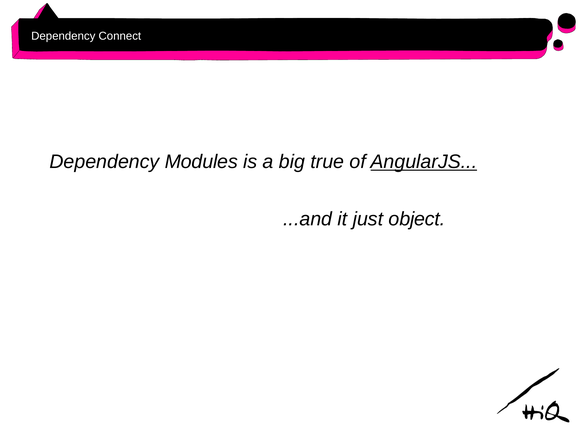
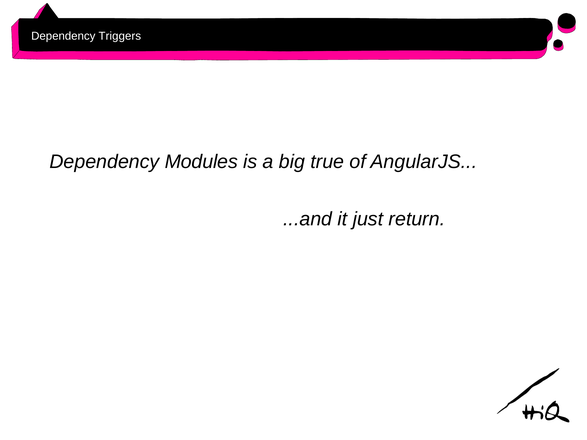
Connect: Connect -> Triggers
AngularJS underline: present -> none
object: object -> return
